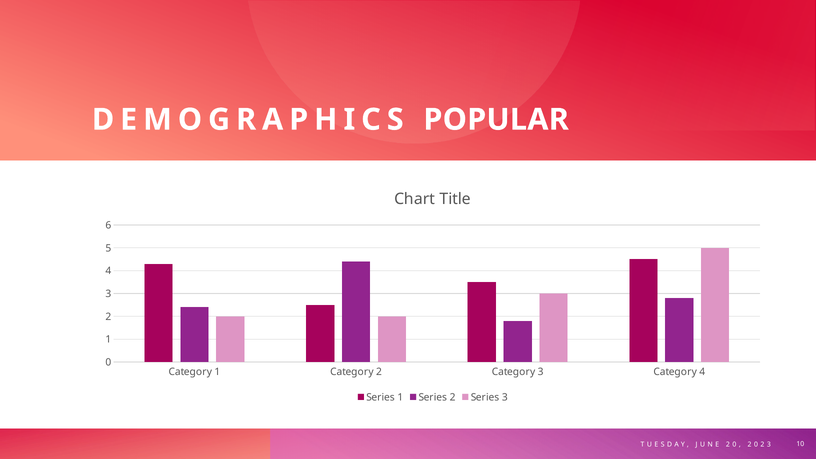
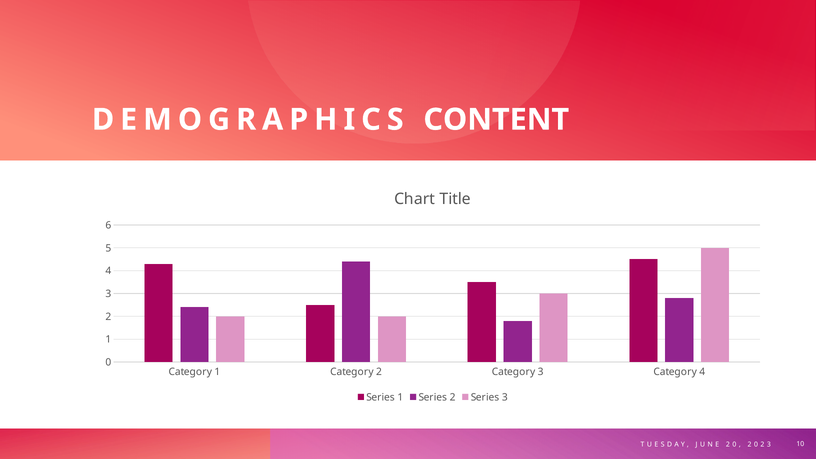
POPULAR: POPULAR -> CONTENT
